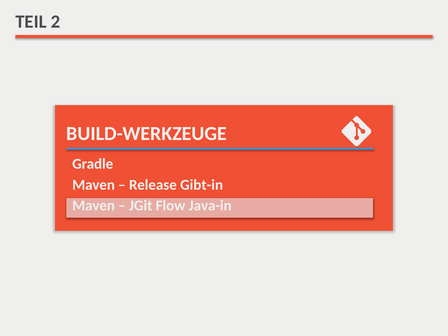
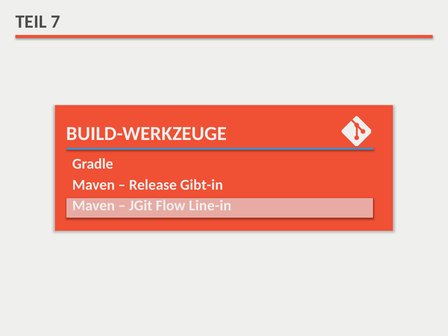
2: 2 -> 7
Java-in: Java-in -> Line-in
